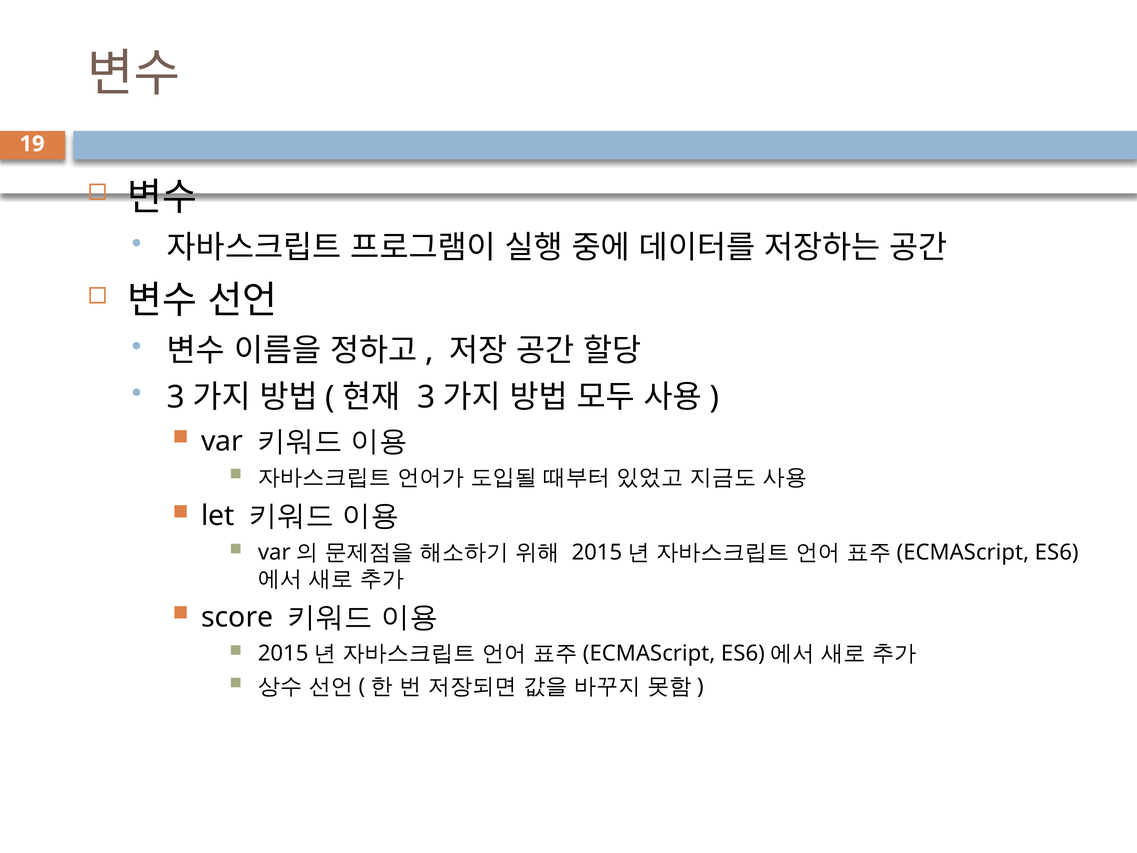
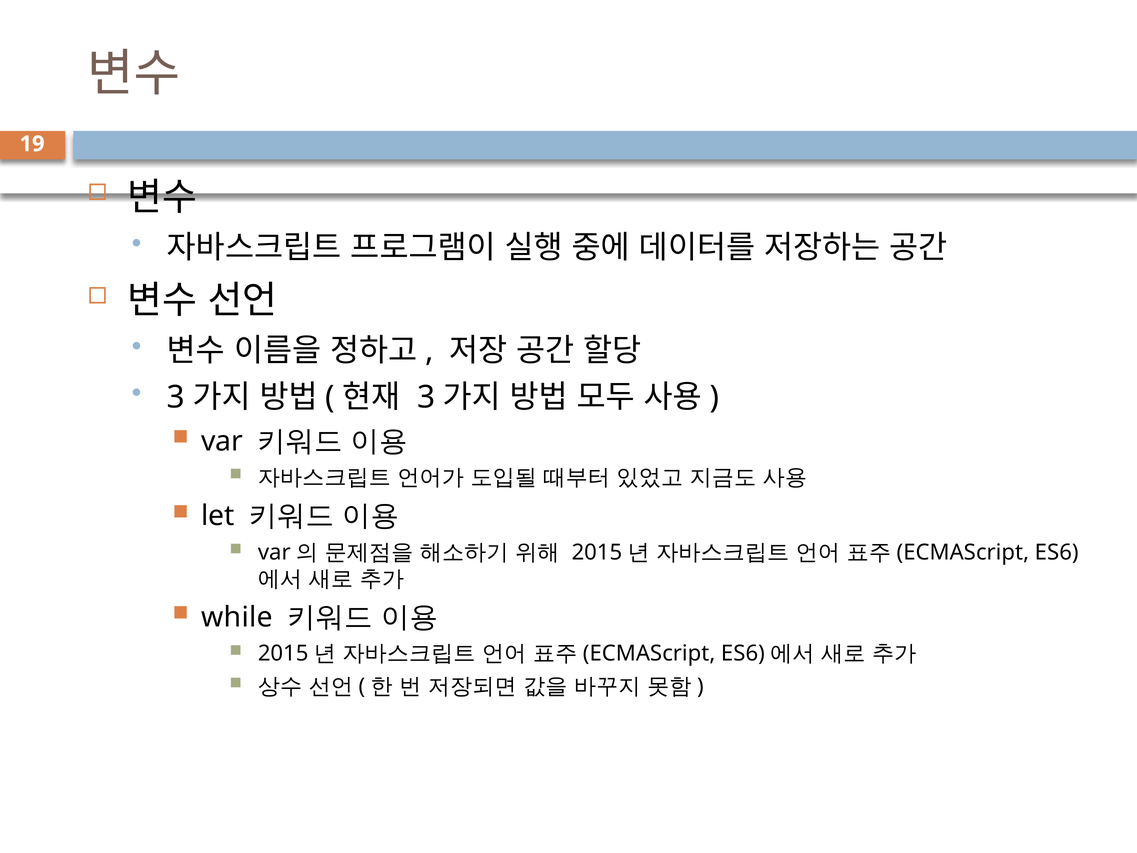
score: score -> while
